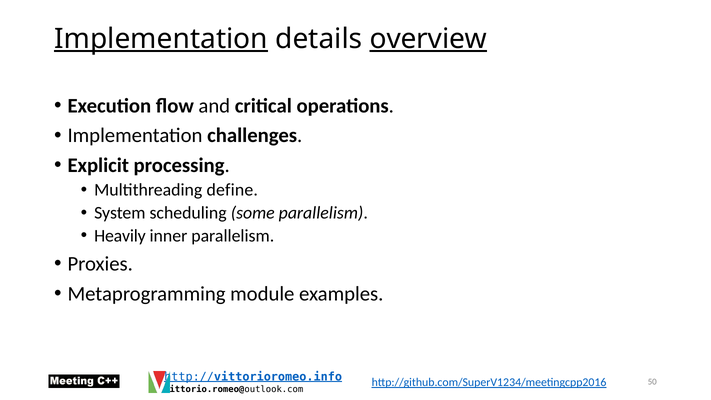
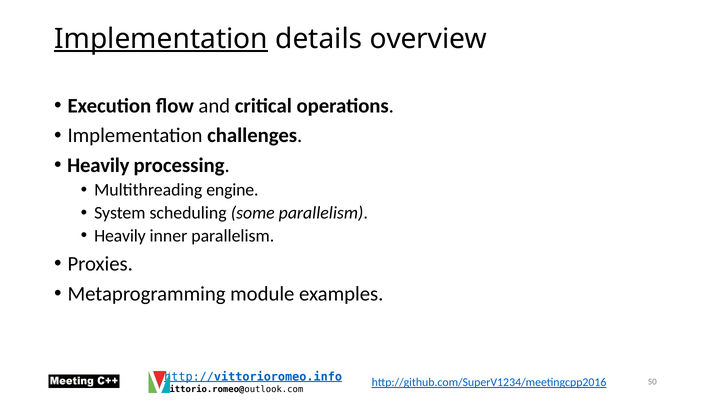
overview underline: present -> none
Explicit at (98, 165): Explicit -> Heavily
define: define -> engine
